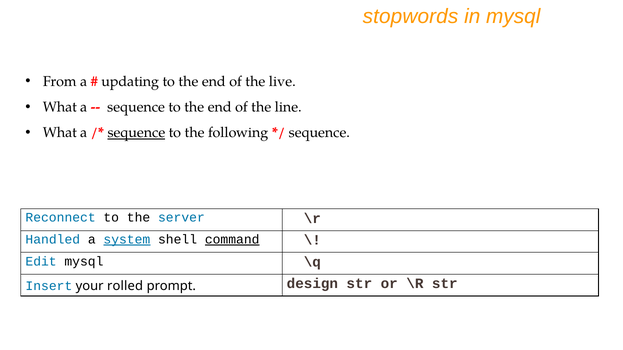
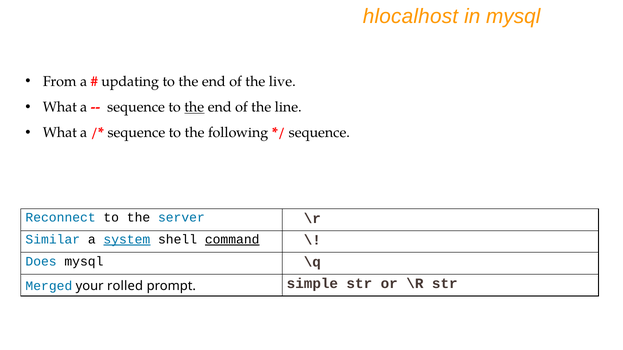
stopwords: stopwords -> hlocalhost
the at (194, 107) underline: none -> present
sequence at (136, 133) underline: present -> none
Handled: Handled -> Similar
Edit: Edit -> Does
Insert: Insert -> Merged
design: design -> simple
